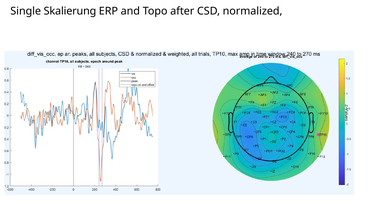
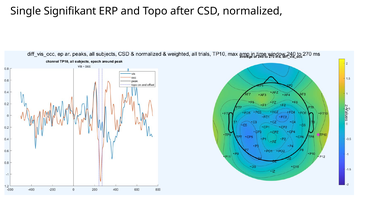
Skalierung: Skalierung -> Signifikant
